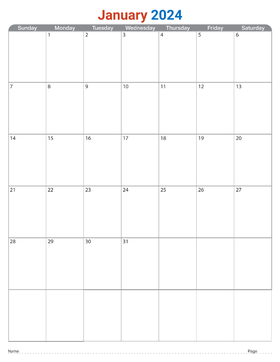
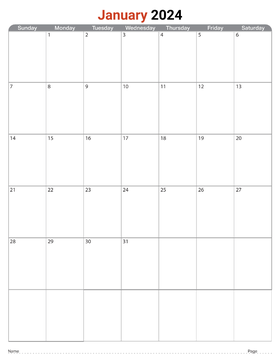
2024 colour: blue -> black
